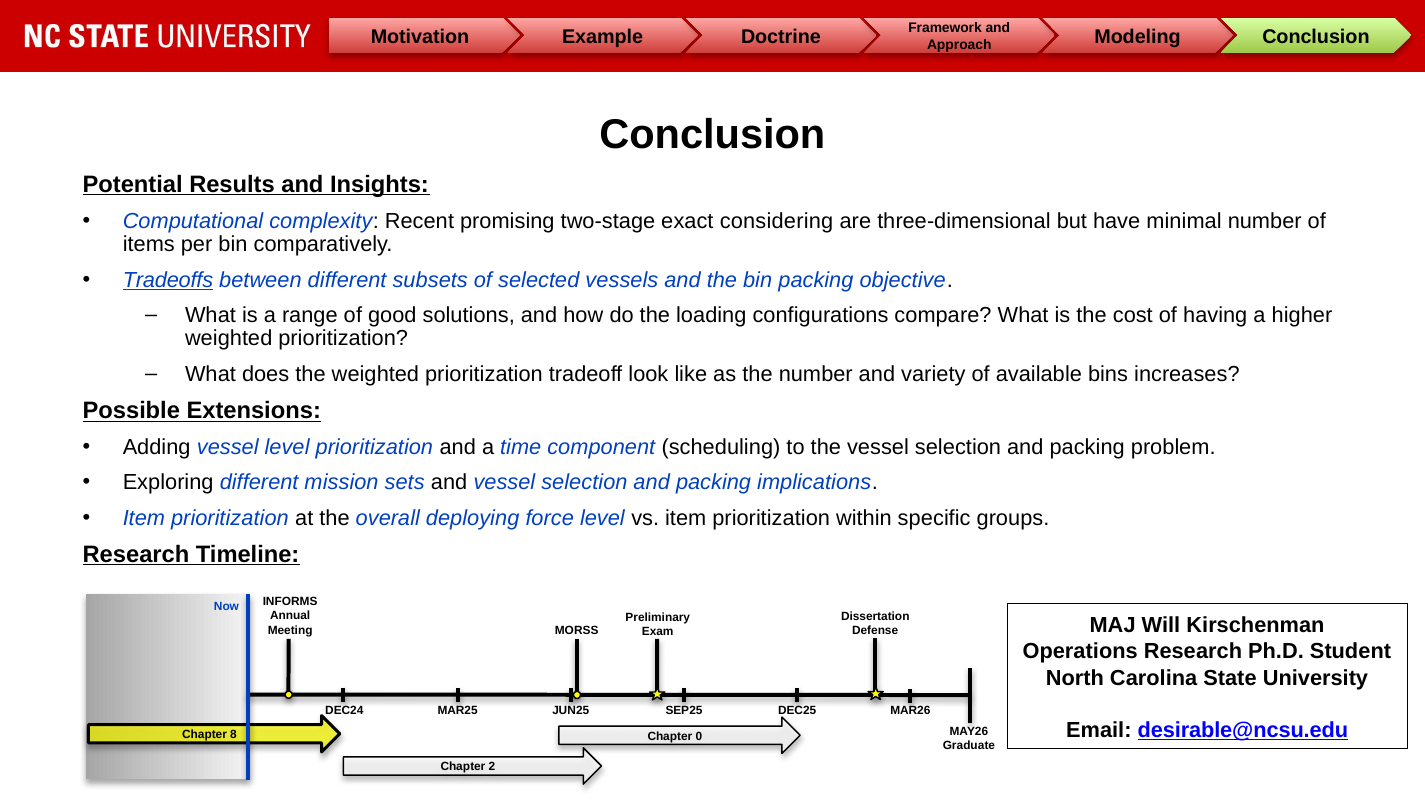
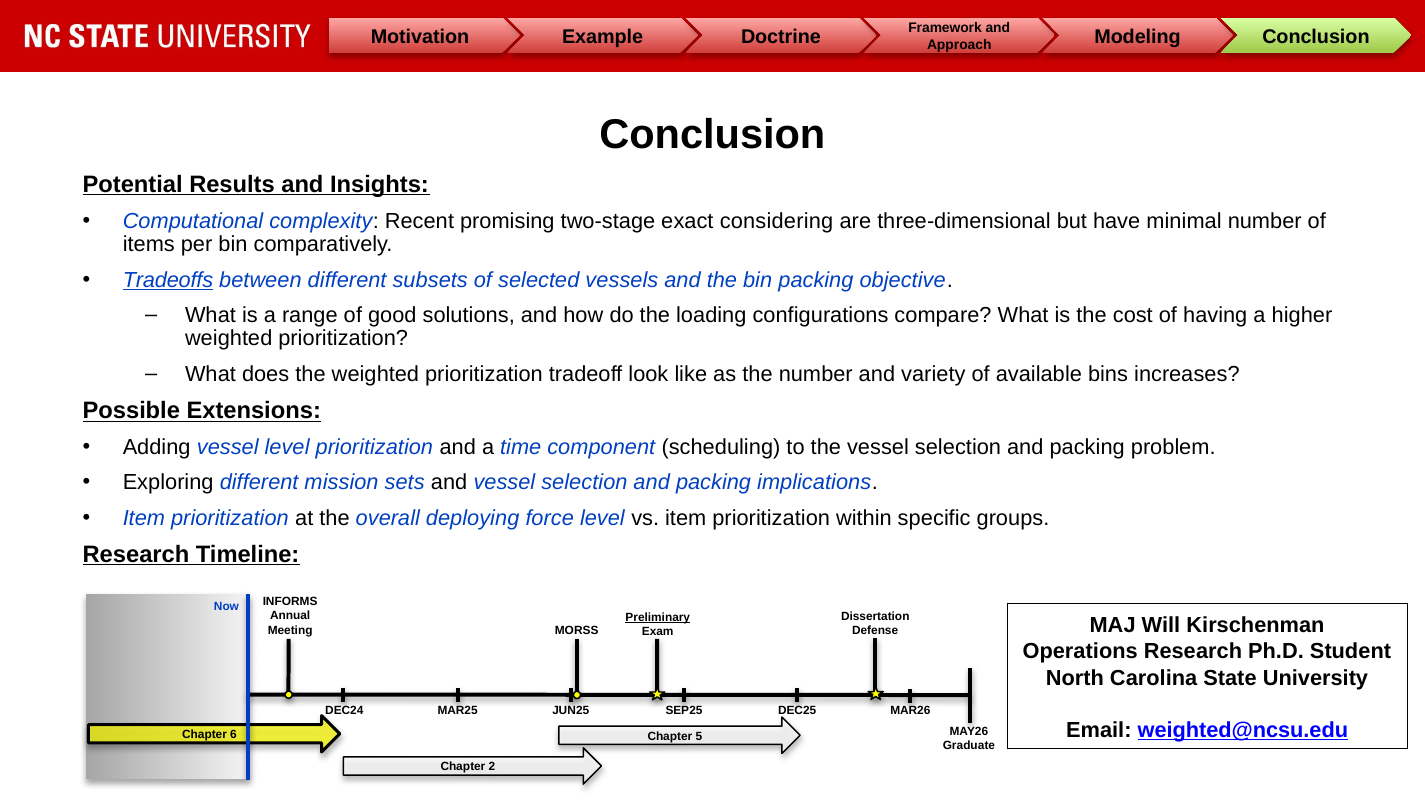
Preliminary underline: none -> present
desirable@ncsu.edu: desirable@ncsu.edu -> weighted@ncsu.edu
8: 8 -> 6
0: 0 -> 5
